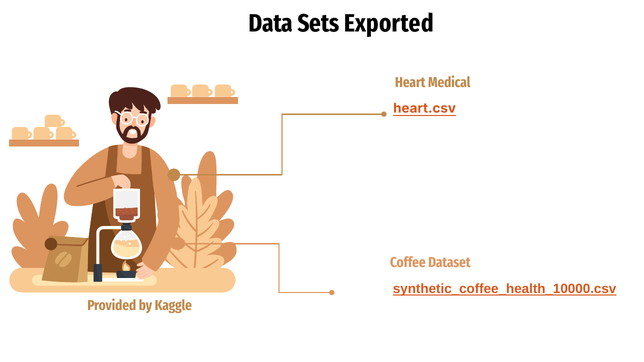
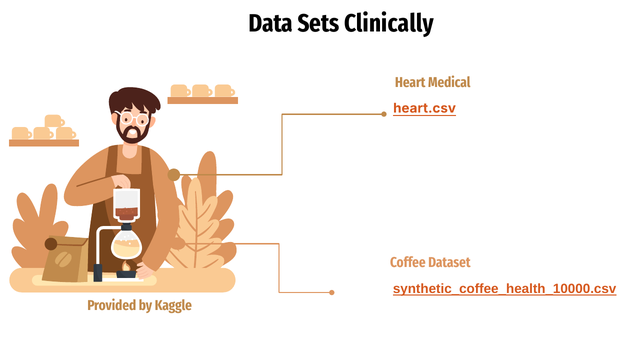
Exported: Exported -> Clinically
